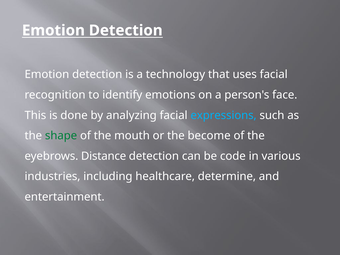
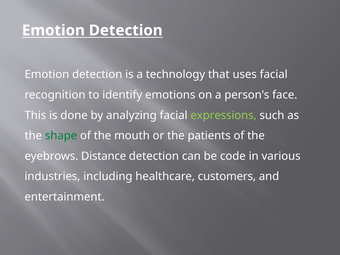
expressions colour: light blue -> light green
become: become -> patients
determine: determine -> customers
